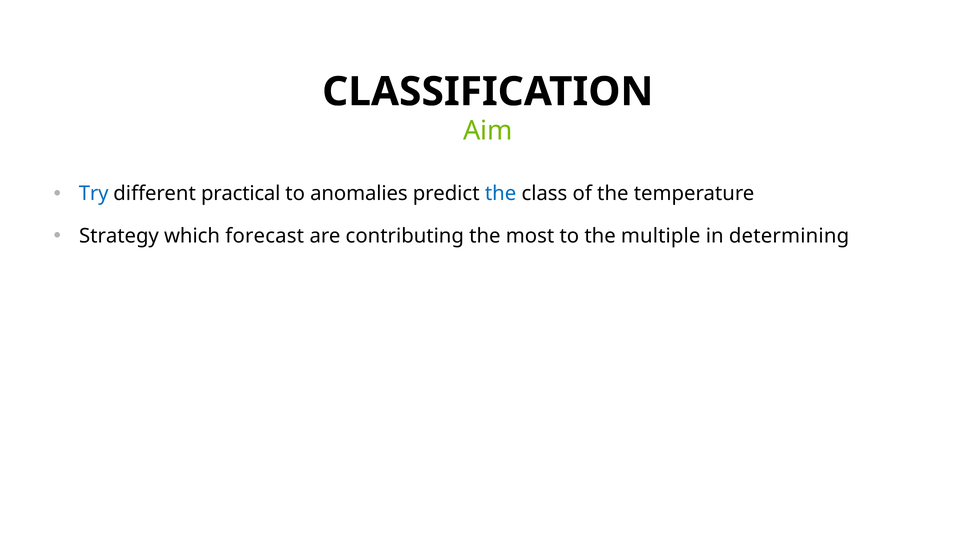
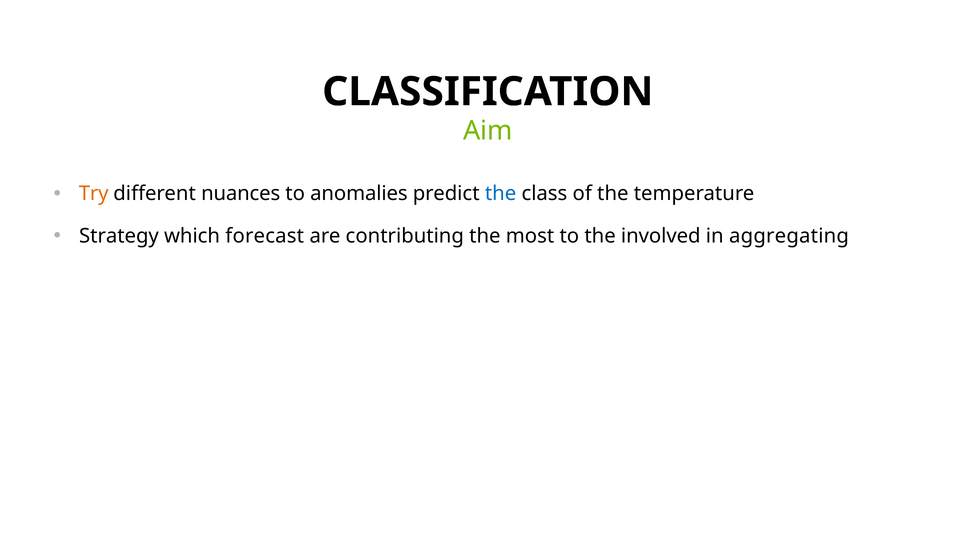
Try colour: blue -> orange
practical: practical -> nuances
multiple: multiple -> involved
determining: determining -> aggregating
